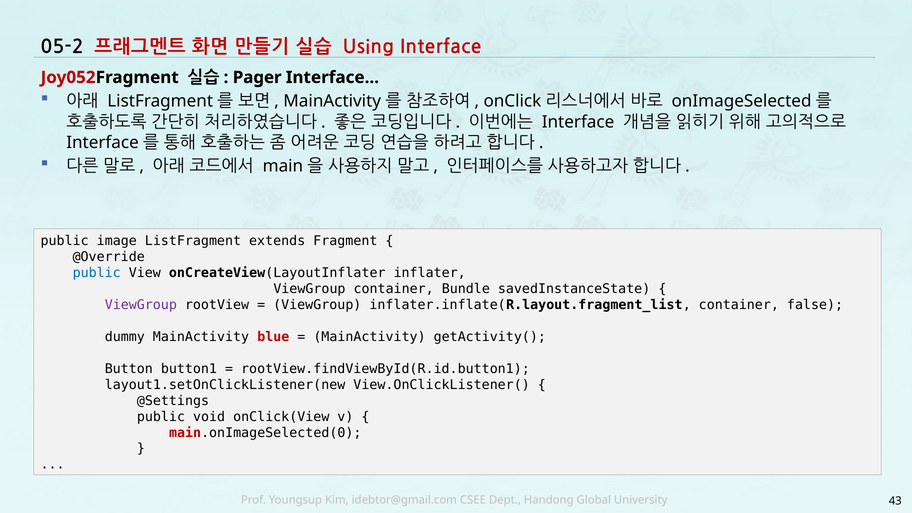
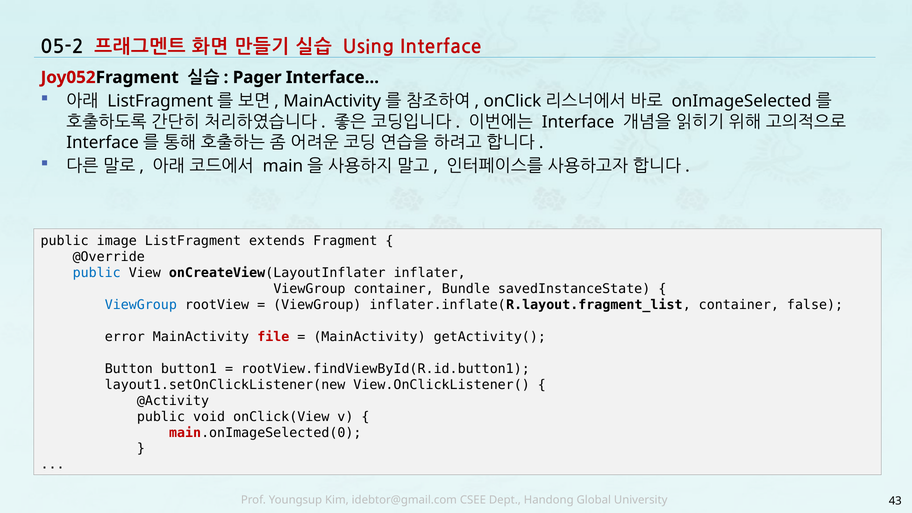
ViewGroup at (141, 305) colour: purple -> blue
dummy: dummy -> error
blue: blue -> file
@Settings: @Settings -> @Activity
